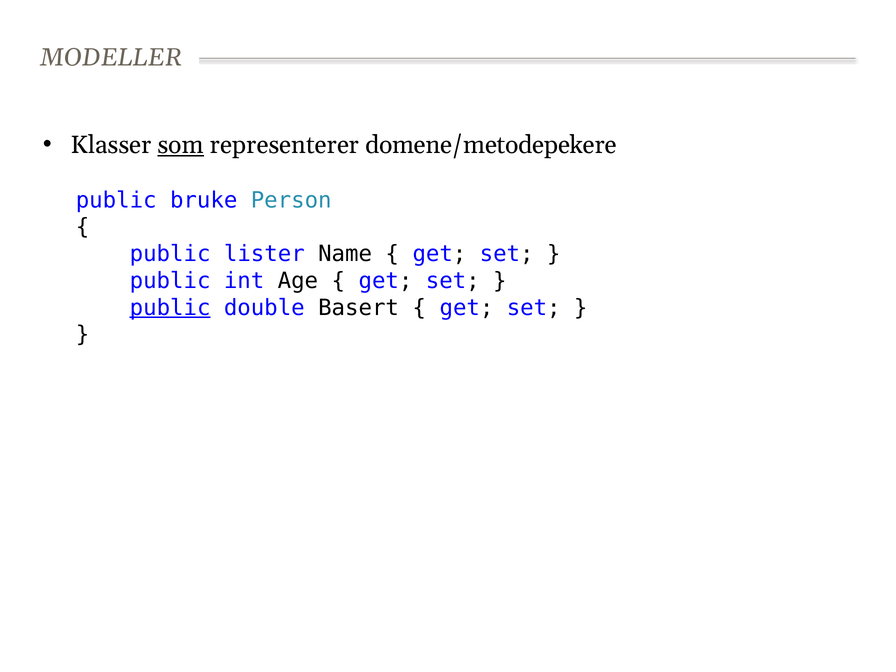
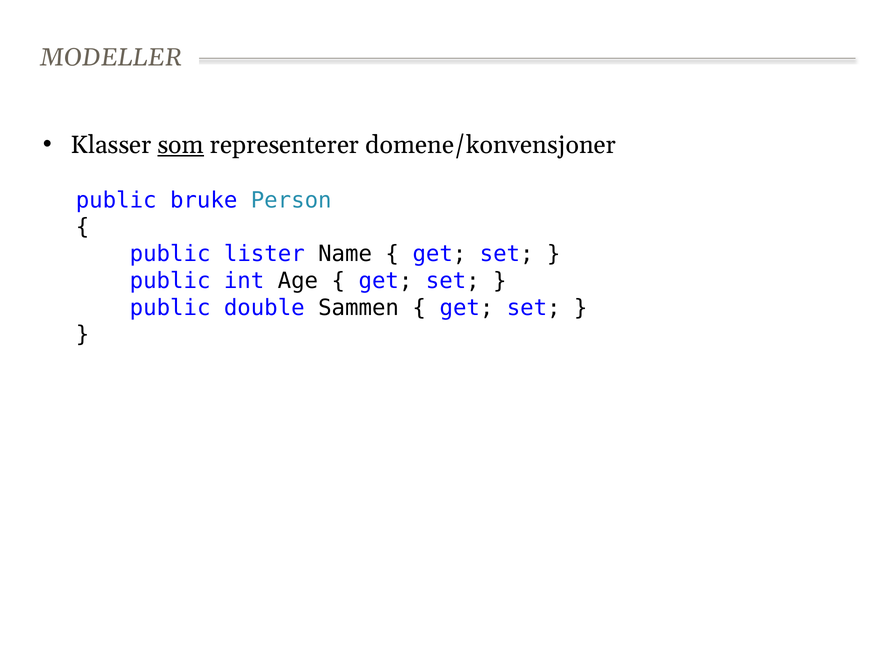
domene/metodepekere: domene/metodepekere -> domene/konvensjoner
public at (170, 308) underline: present -> none
Basert: Basert -> Sammen
